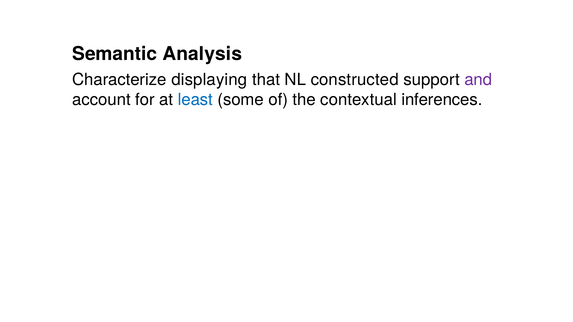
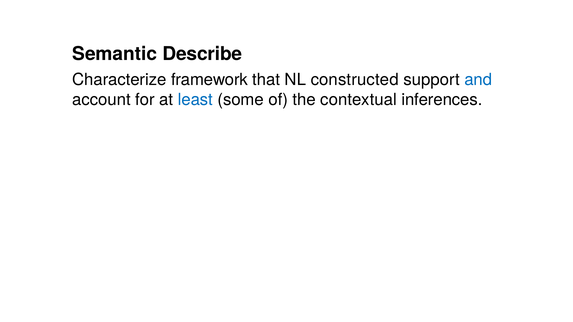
Analysis: Analysis -> Describe
displaying: displaying -> framework
and colour: purple -> blue
